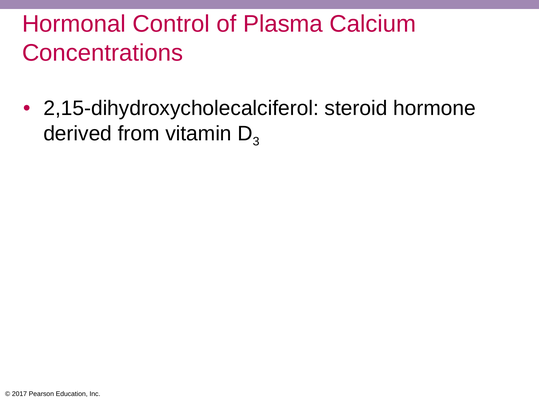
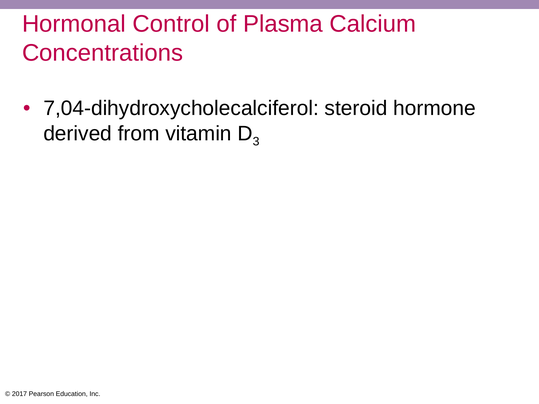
2,15-dihydroxycholecalciferol: 2,15-dihydroxycholecalciferol -> 7,04-dihydroxycholecalciferol
